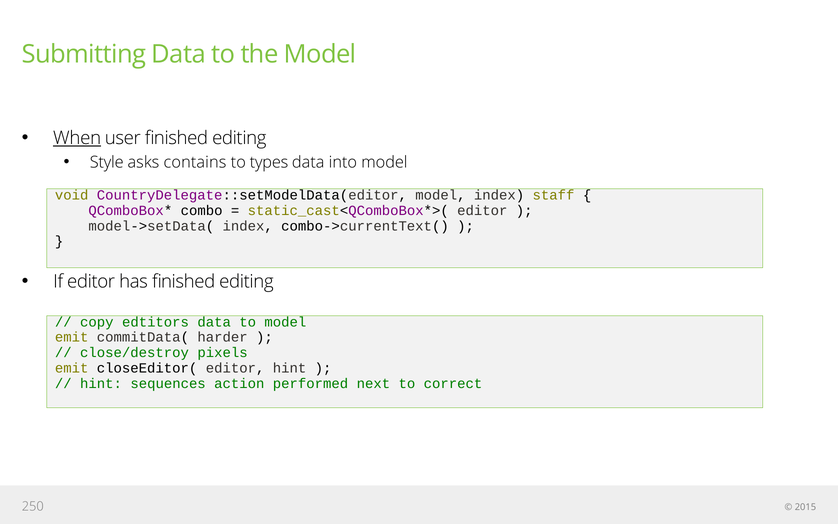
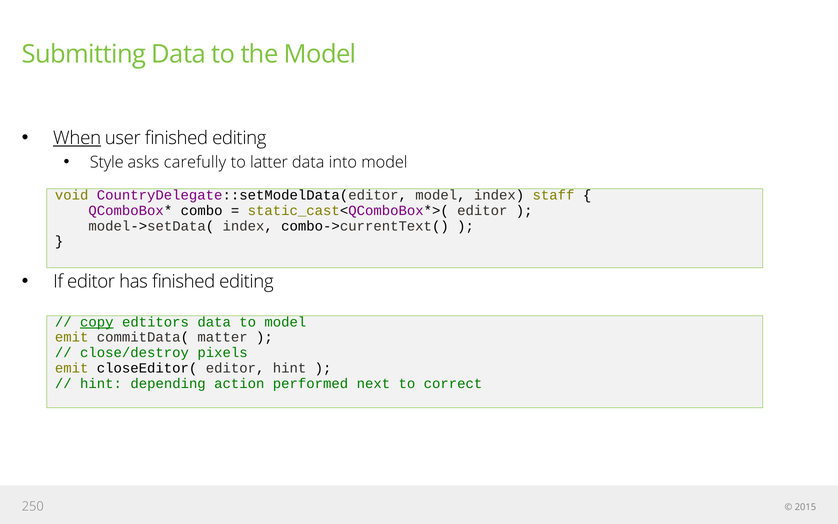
contains: contains -> carefully
types: types -> latter
copy underline: none -> present
harder: harder -> matter
sequences: sequences -> depending
